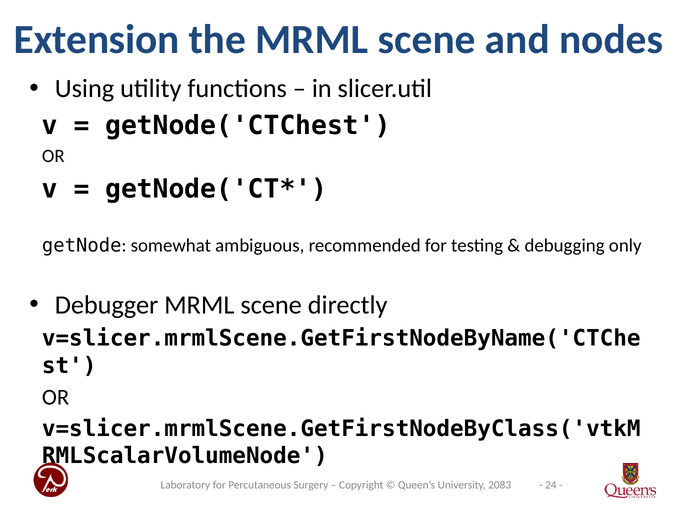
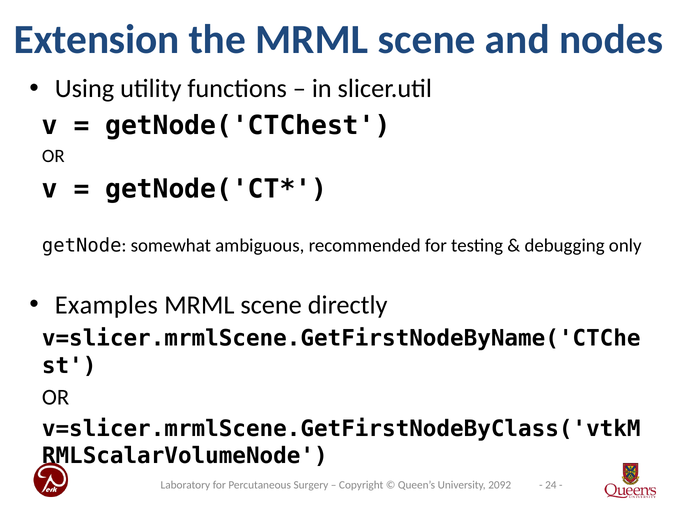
Debugger: Debugger -> Examples
2083: 2083 -> 2092
